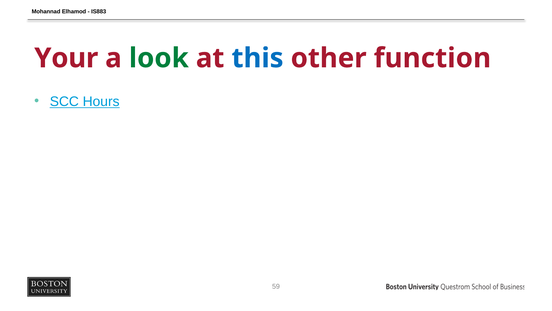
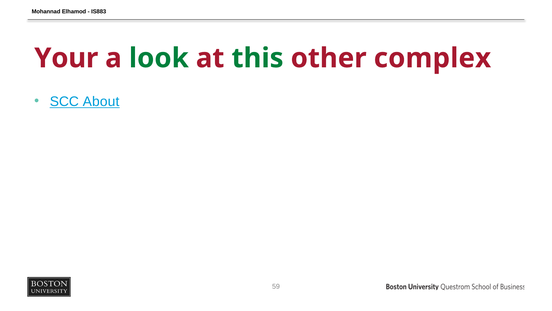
this colour: blue -> green
function: function -> complex
Hours: Hours -> About
